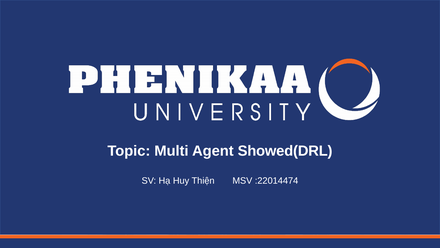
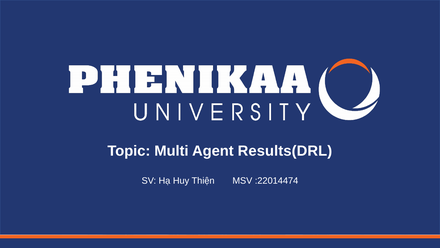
Showed(DRL: Showed(DRL -> Results(DRL
